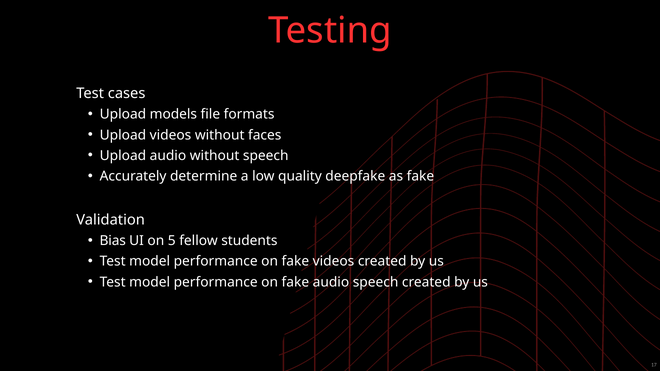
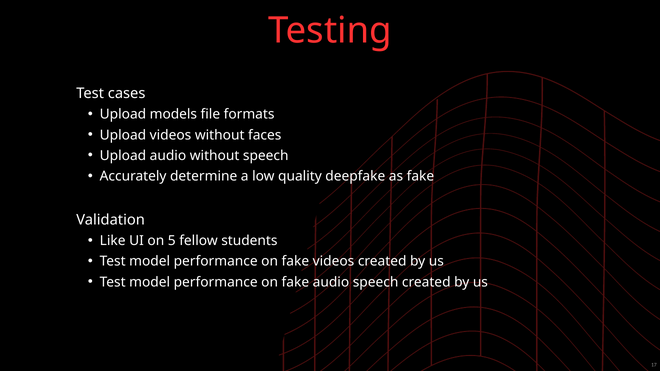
Bias: Bias -> Like
